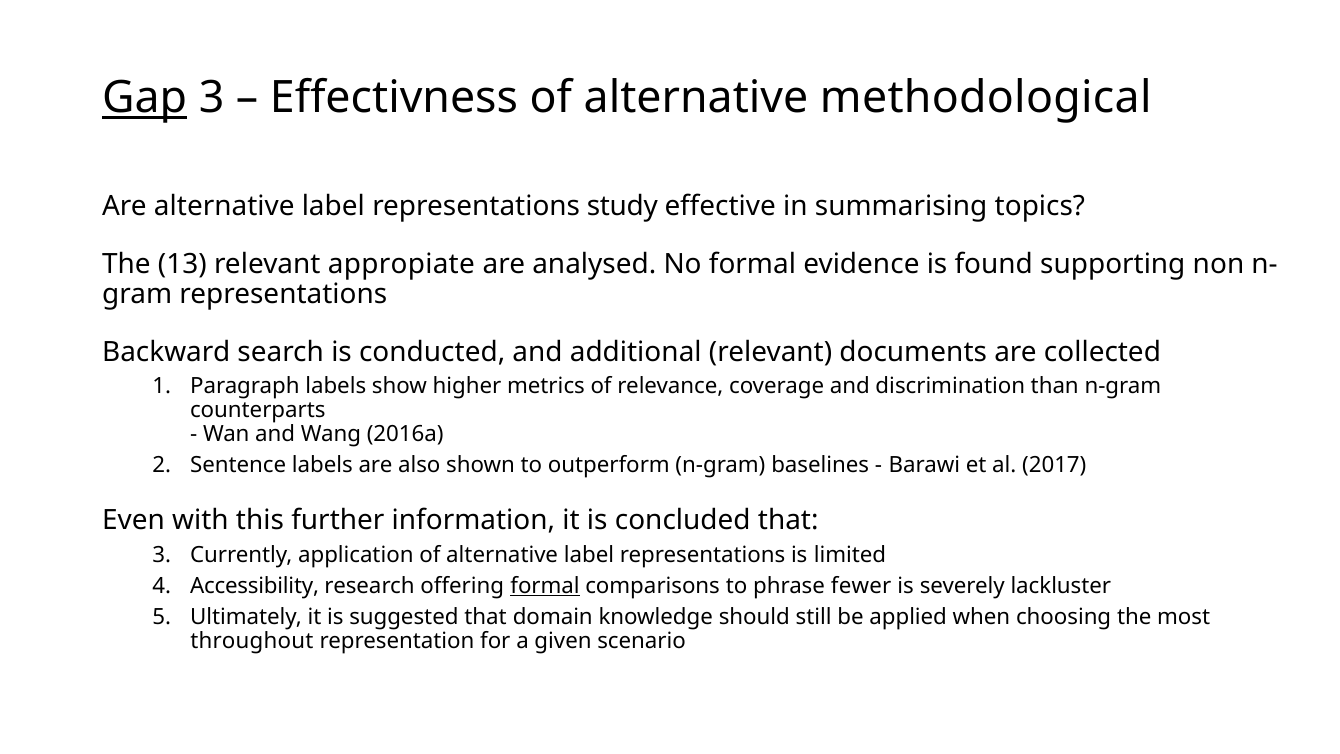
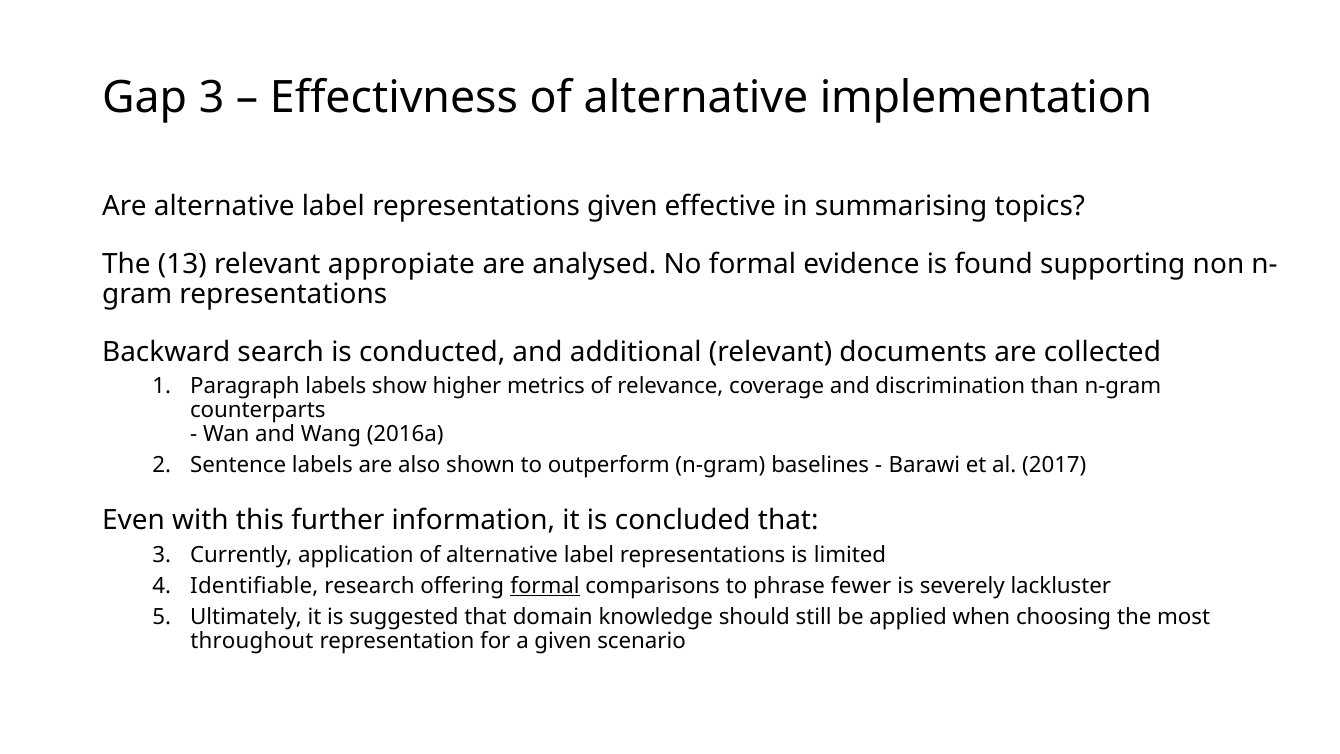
Gap underline: present -> none
methodological: methodological -> implementation
representations study: study -> given
Accessibility: Accessibility -> Identifiable
